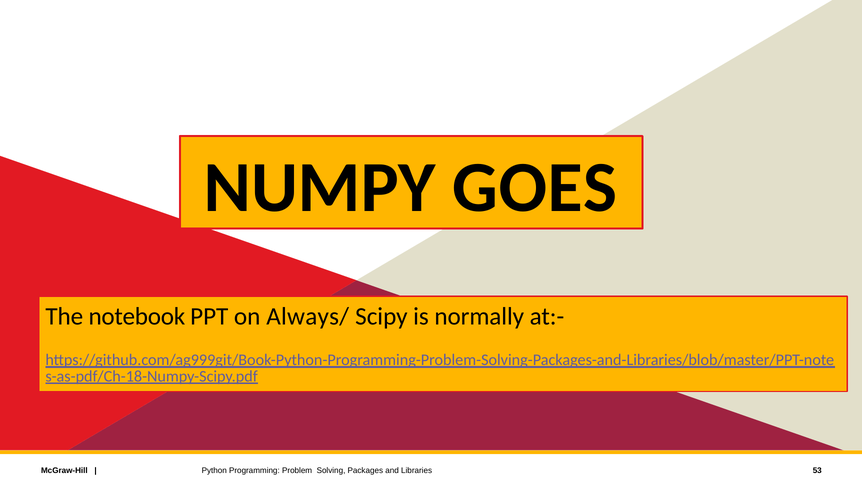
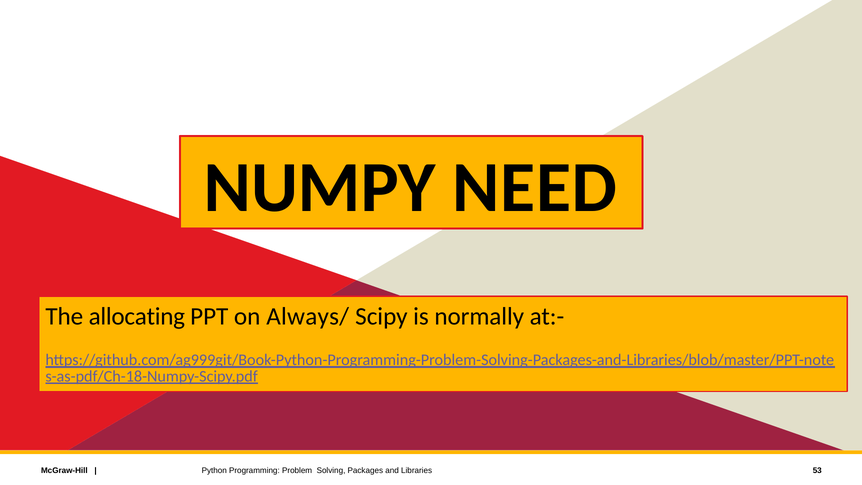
GOES: GOES -> NEED
notebook: notebook -> allocating
